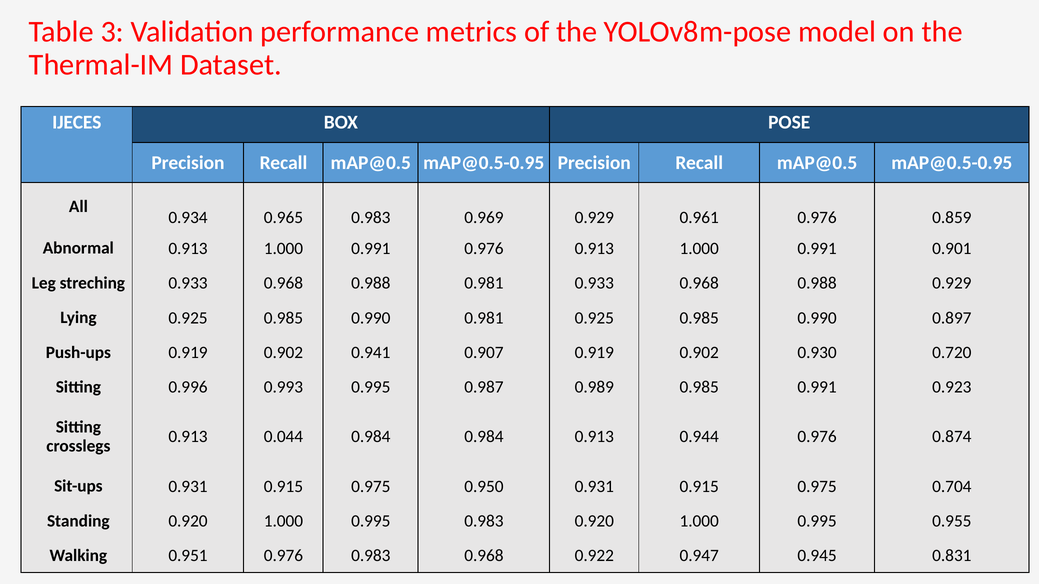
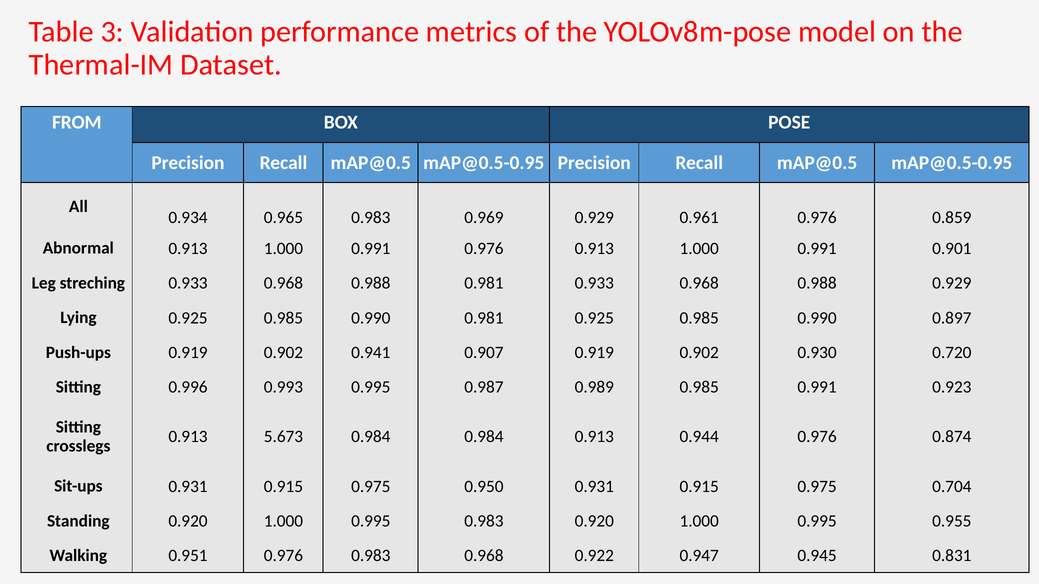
IJECES: IJECES -> FROM
0.044: 0.044 -> 5.673
